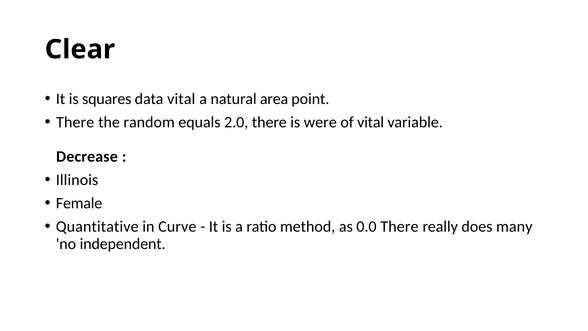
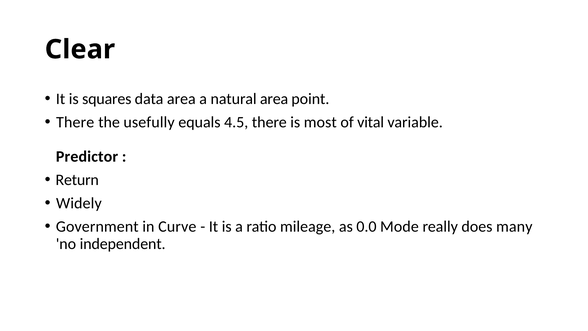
data vital: vital -> area
random: random -> usefully
2.0: 2.0 -> 4.5
were: were -> most
Decrease: Decrease -> Predictor
Illinois: Illinois -> Return
Female: Female -> Widely
Quantitative: Quantitative -> Government
method: method -> mileage
0.0 There: There -> Mode
